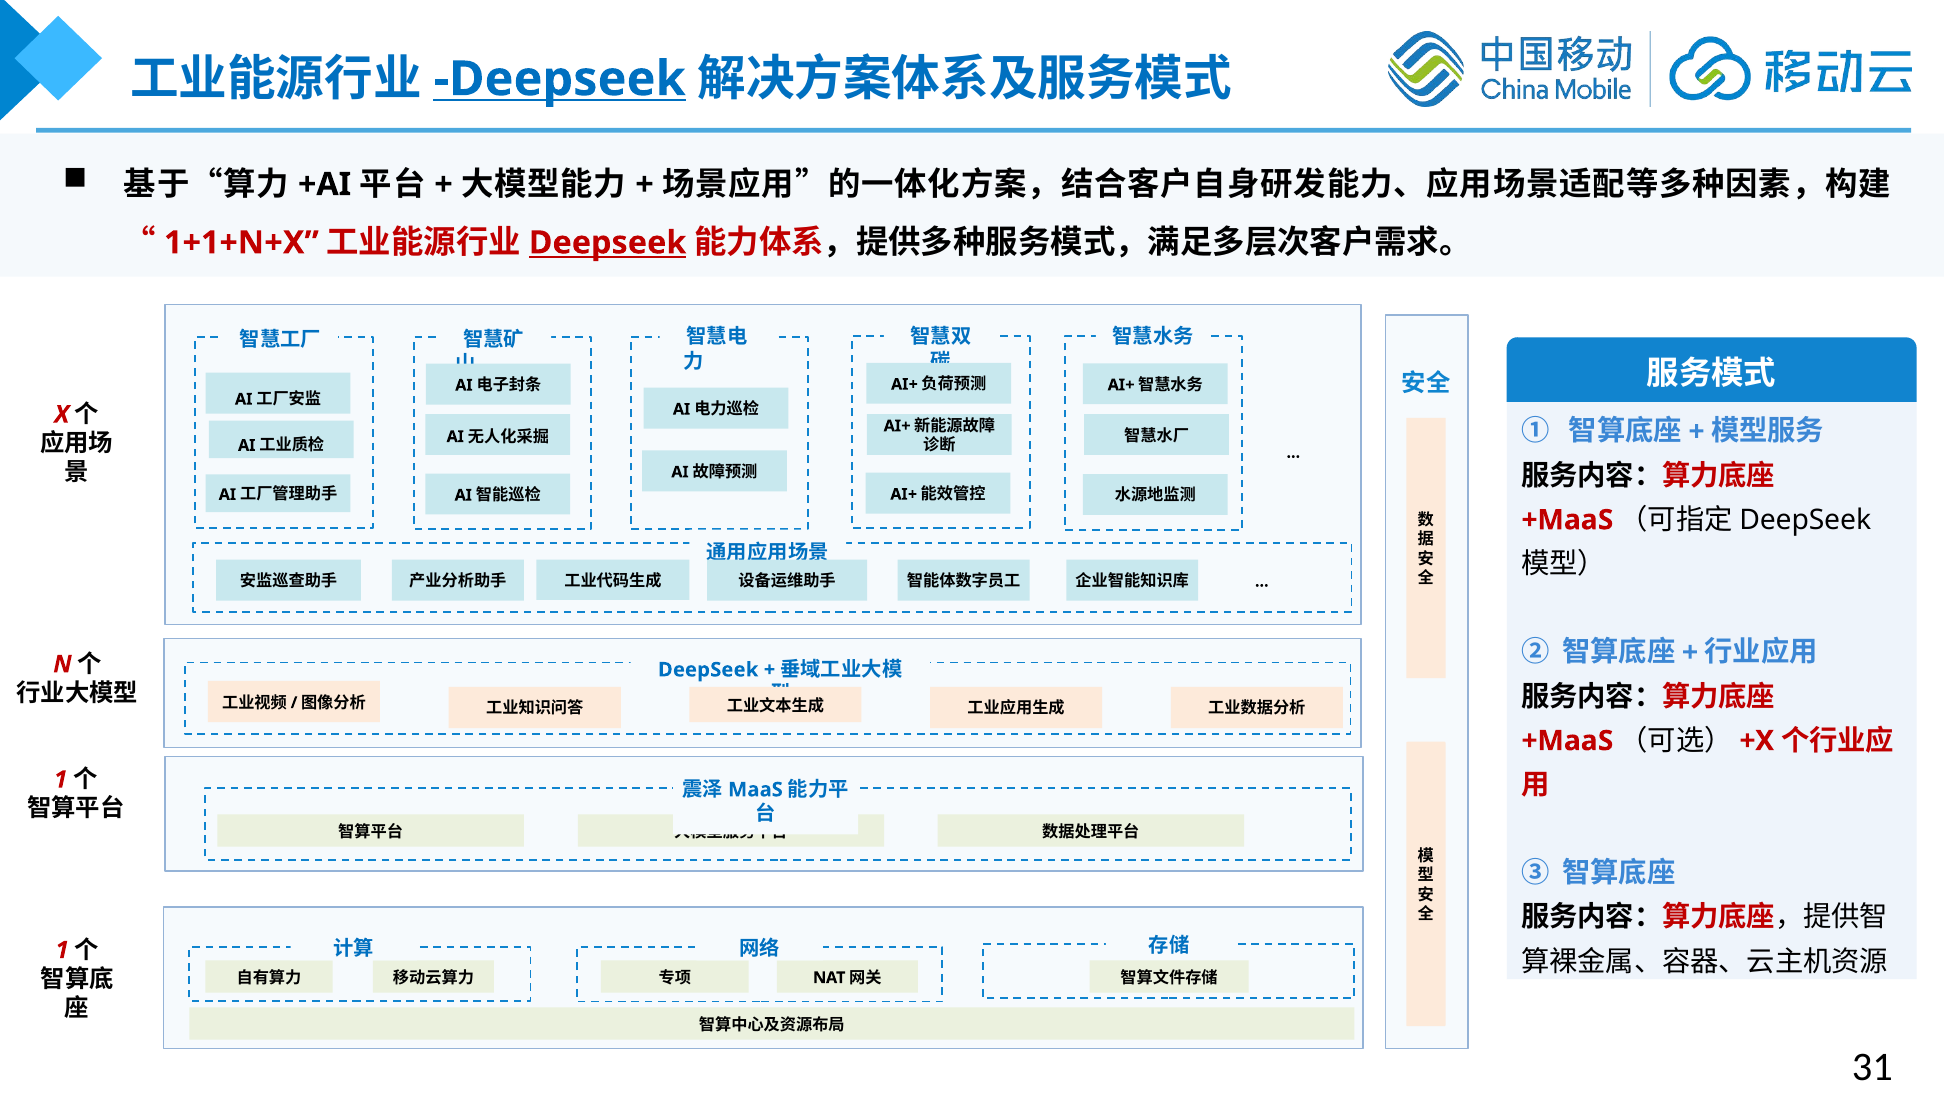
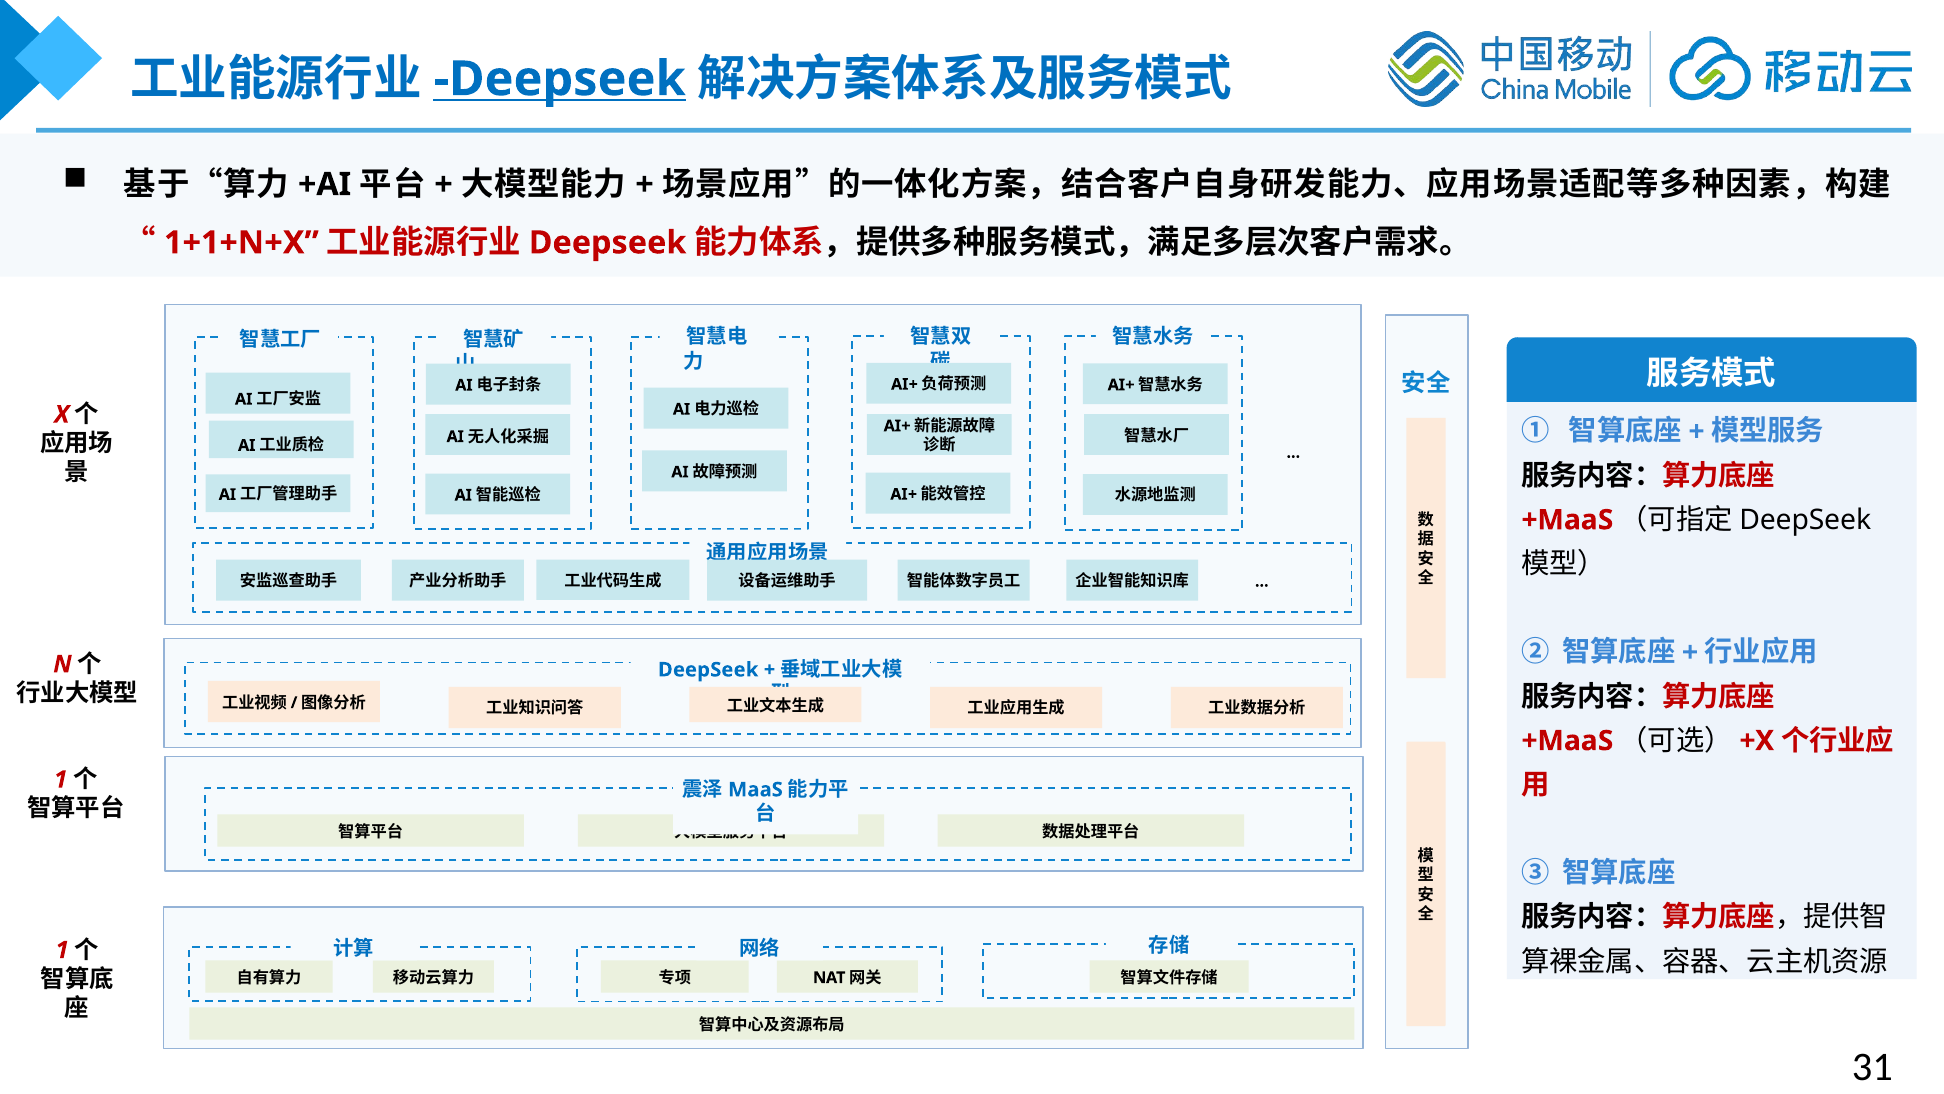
Deepseek at (608, 243) underline: present -> none
